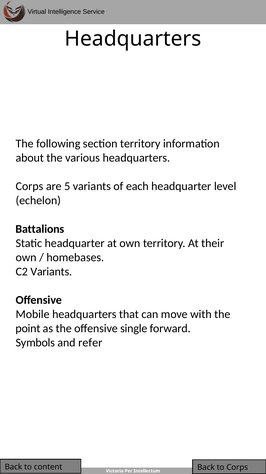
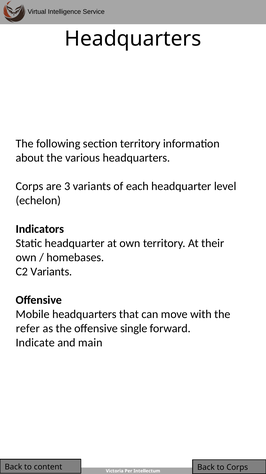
5: 5 -> 3
Battalions: Battalions -> Indicators
point: point -> refer
Symbols: Symbols -> Indicate
refer: refer -> main
